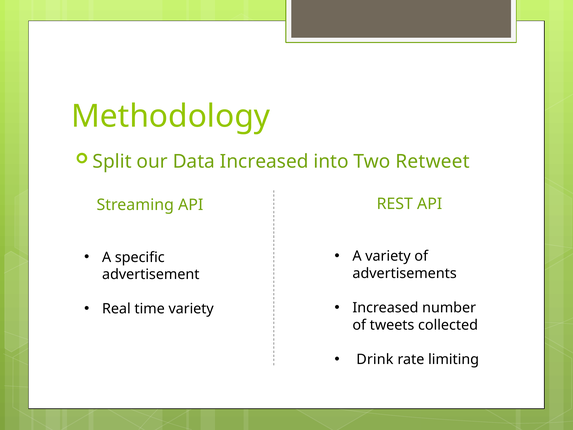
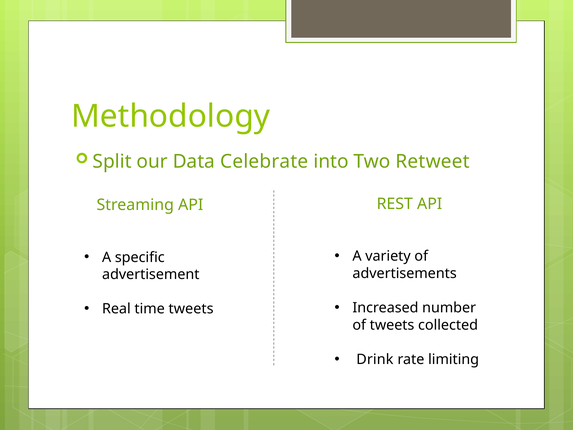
Data Increased: Increased -> Celebrate
time variety: variety -> tweets
